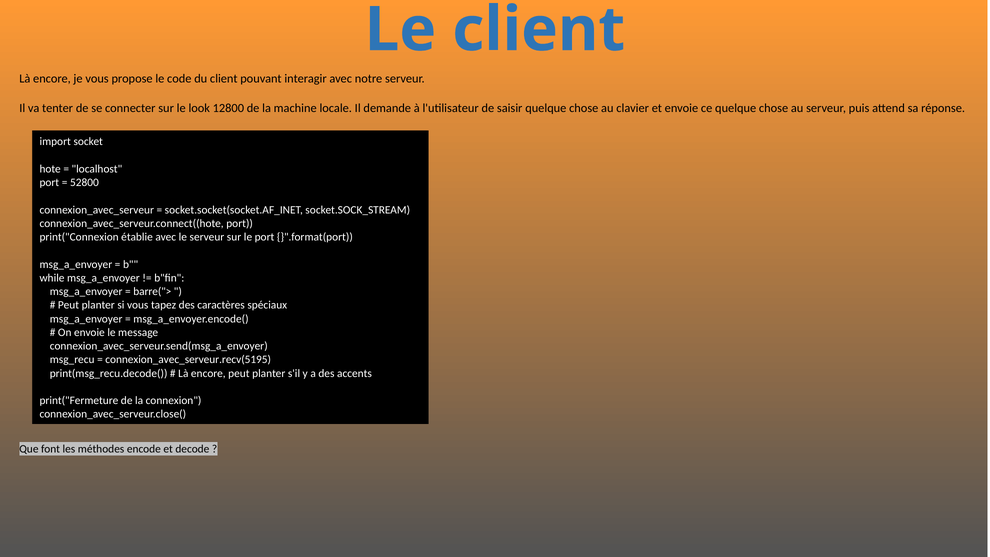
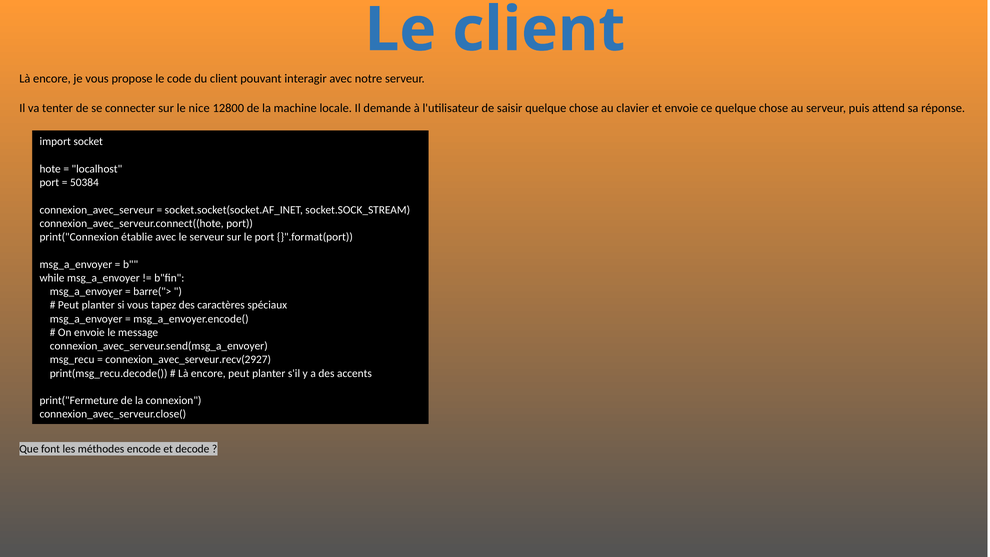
look: look -> nice
52800: 52800 -> 50384
connexion_avec_serveur.recv(5195: connexion_avec_serveur.recv(5195 -> connexion_avec_serveur.recv(2927
